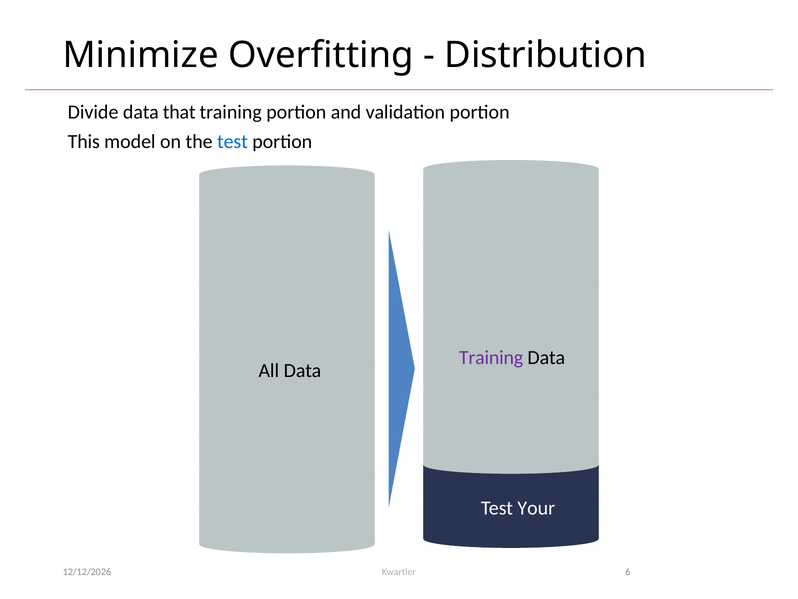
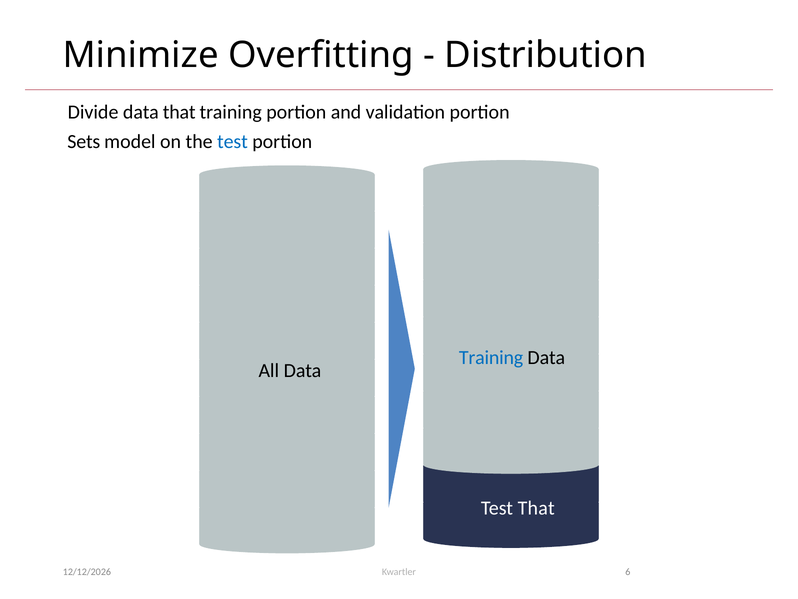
This: This -> Sets
Training at (491, 357) colour: purple -> blue
Test Your: Your -> That
